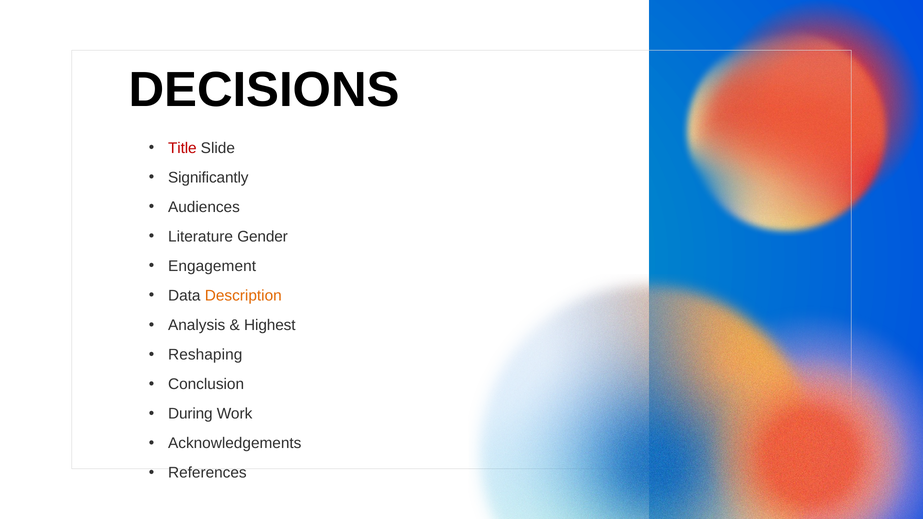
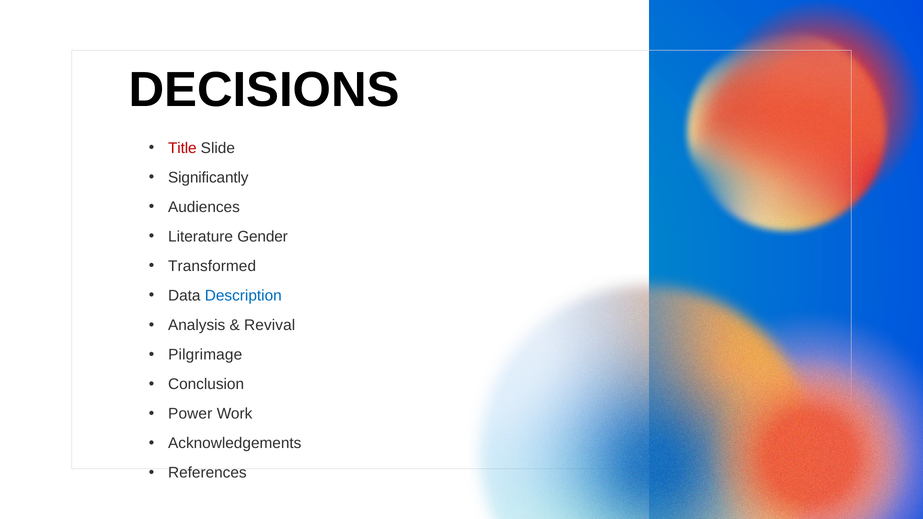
Engagement: Engagement -> Transformed
Description colour: orange -> blue
Highest: Highest -> Revival
Reshaping: Reshaping -> Pilgrimage
During: During -> Power
